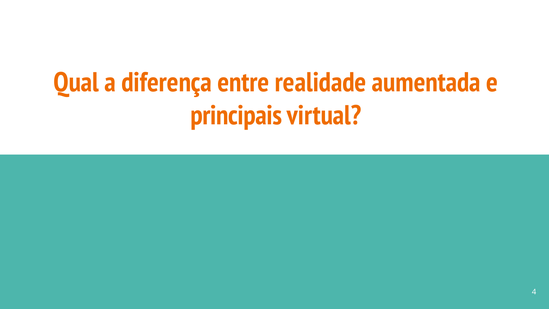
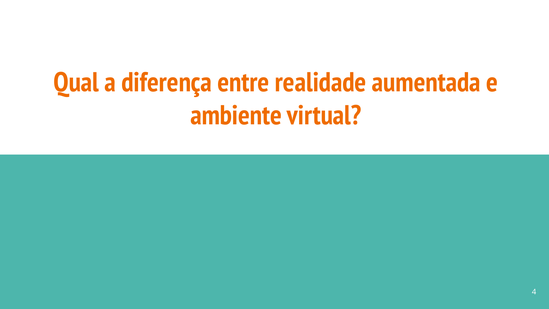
principais: principais -> ambiente
